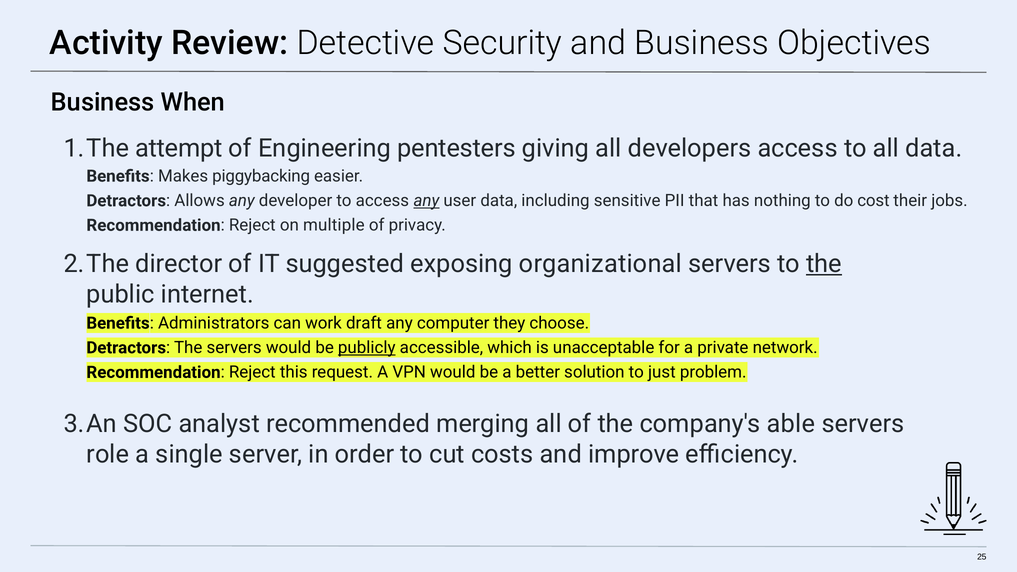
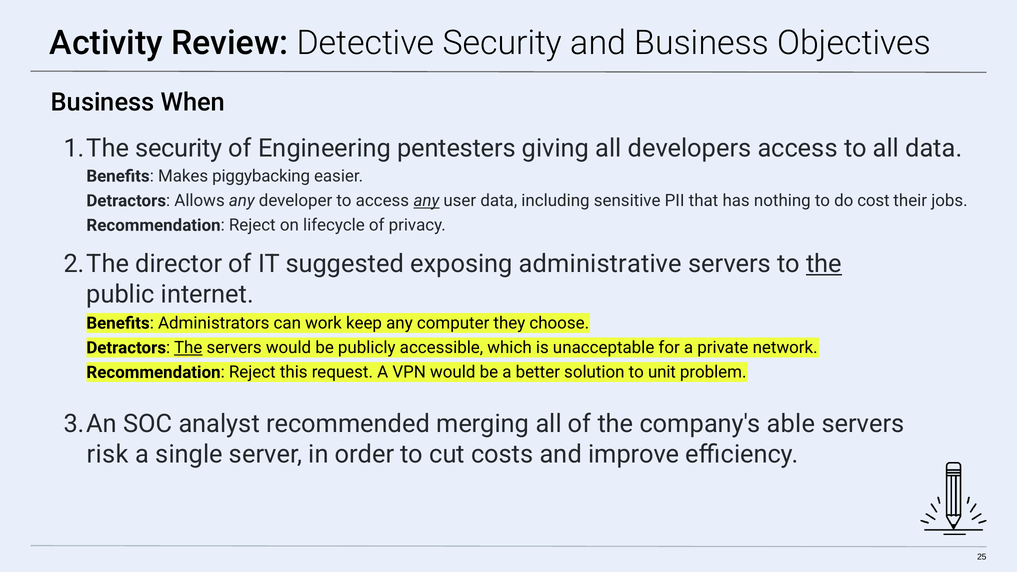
attempt at (179, 149): attempt -> security
multiple: multiple -> lifecycle
organizational: organizational -> administrative
draft: draft -> keep
The at (188, 348) underline: none -> present
publicly underline: present -> none
just: just -> unit
role: role -> risk
